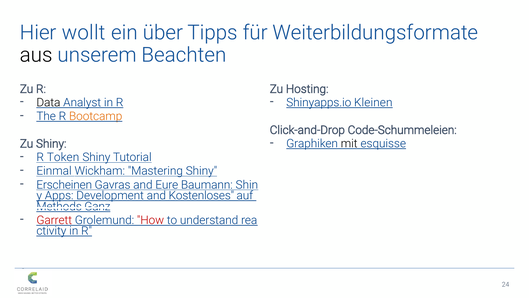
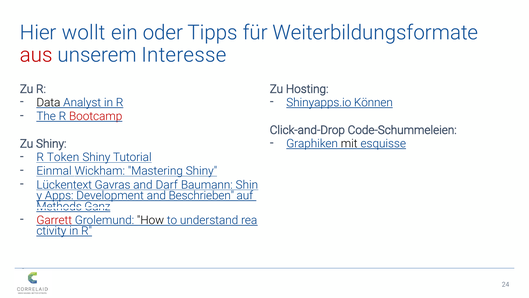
über: über -> oder
aus colour: black -> red
Beachten: Beachten -> Interesse
Kleinen: Kleinen -> Können
Bootcamp colour: orange -> red
Erscheinen: Erscheinen -> Lückentext
Eure: Eure -> Darf
Kostenloses: Kostenloses -> Beschrieben
How colour: red -> black
